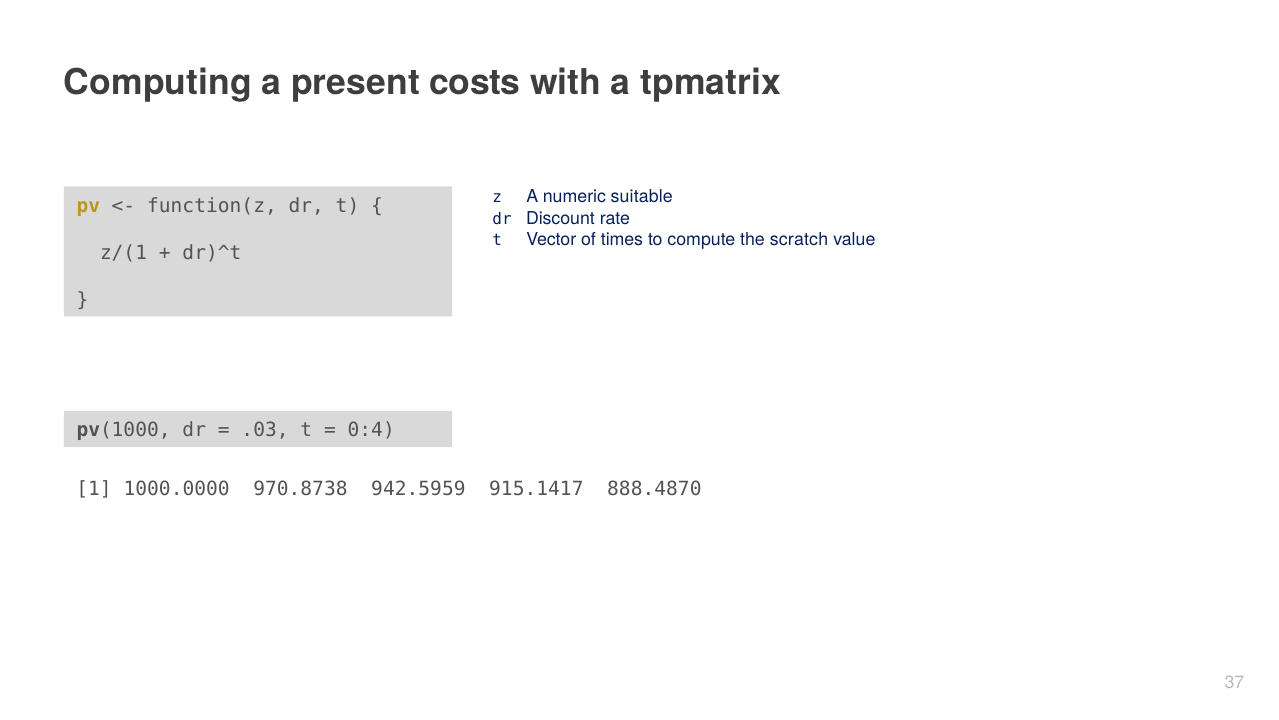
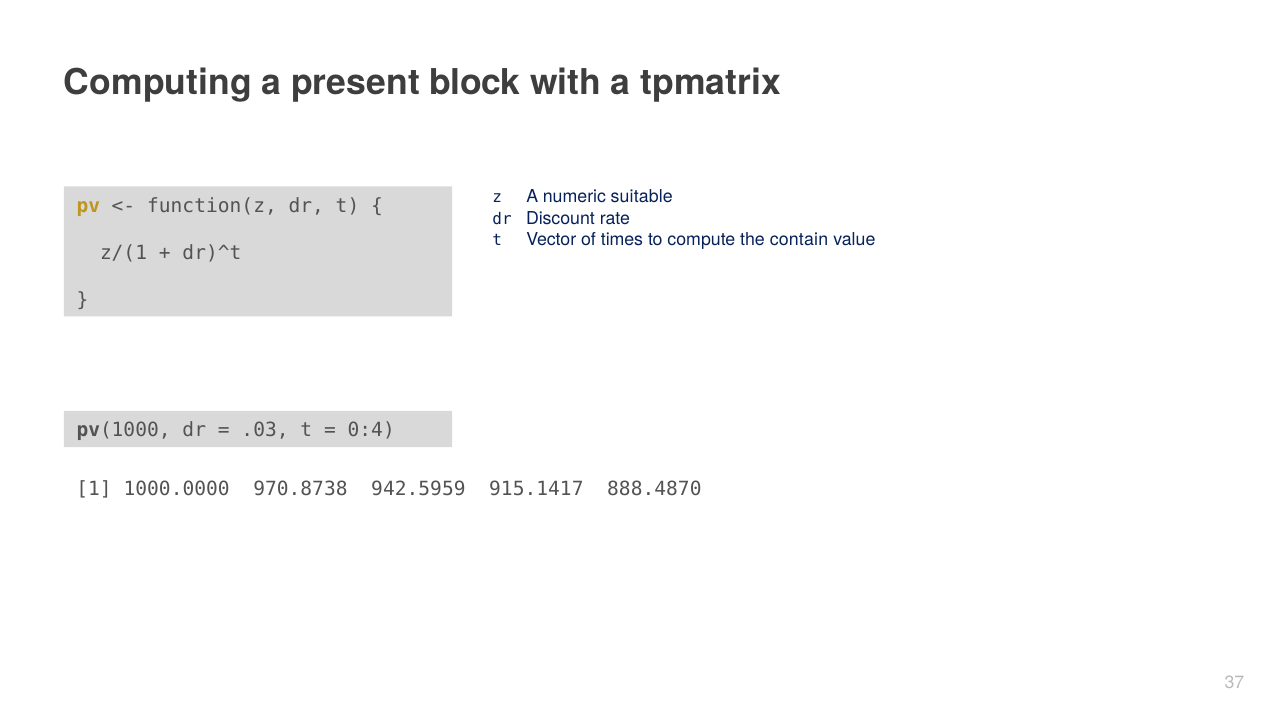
costs: costs -> block
scratch: scratch -> contain
